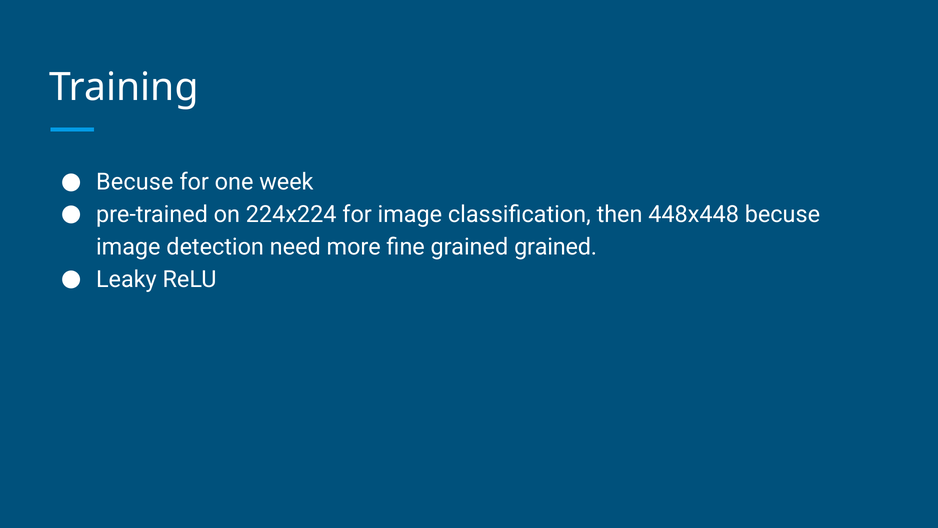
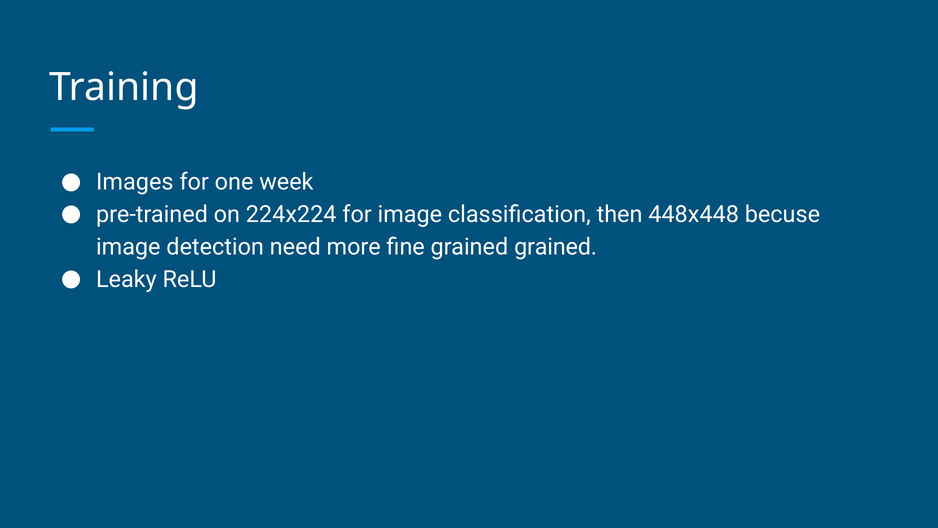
Becuse at (135, 182): Becuse -> Images
